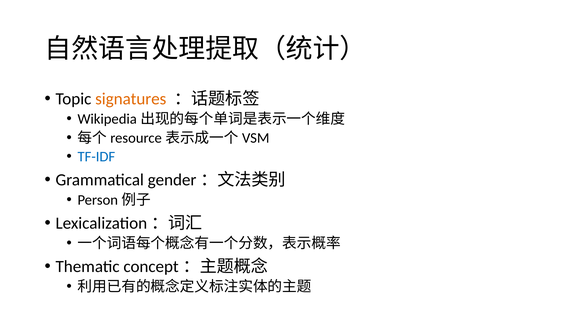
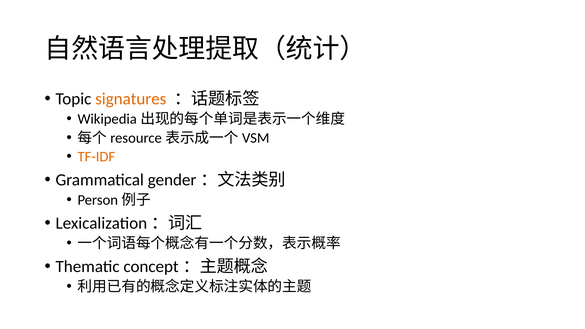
TF-IDF colour: blue -> orange
